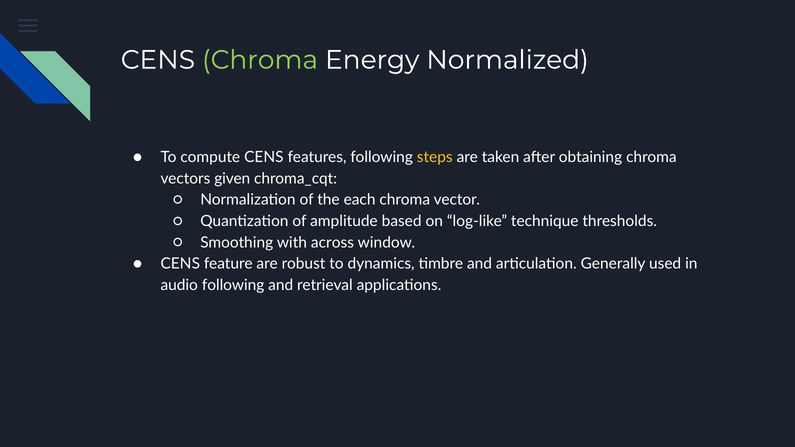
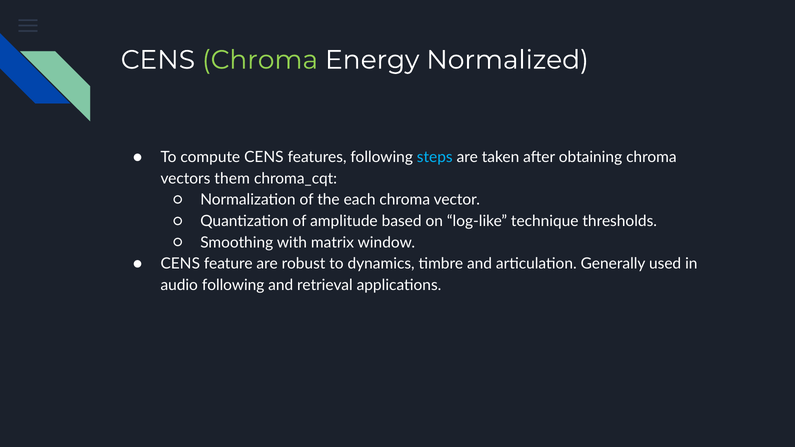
steps colour: yellow -> light blue
given: given -> them
across: across -> matrix
